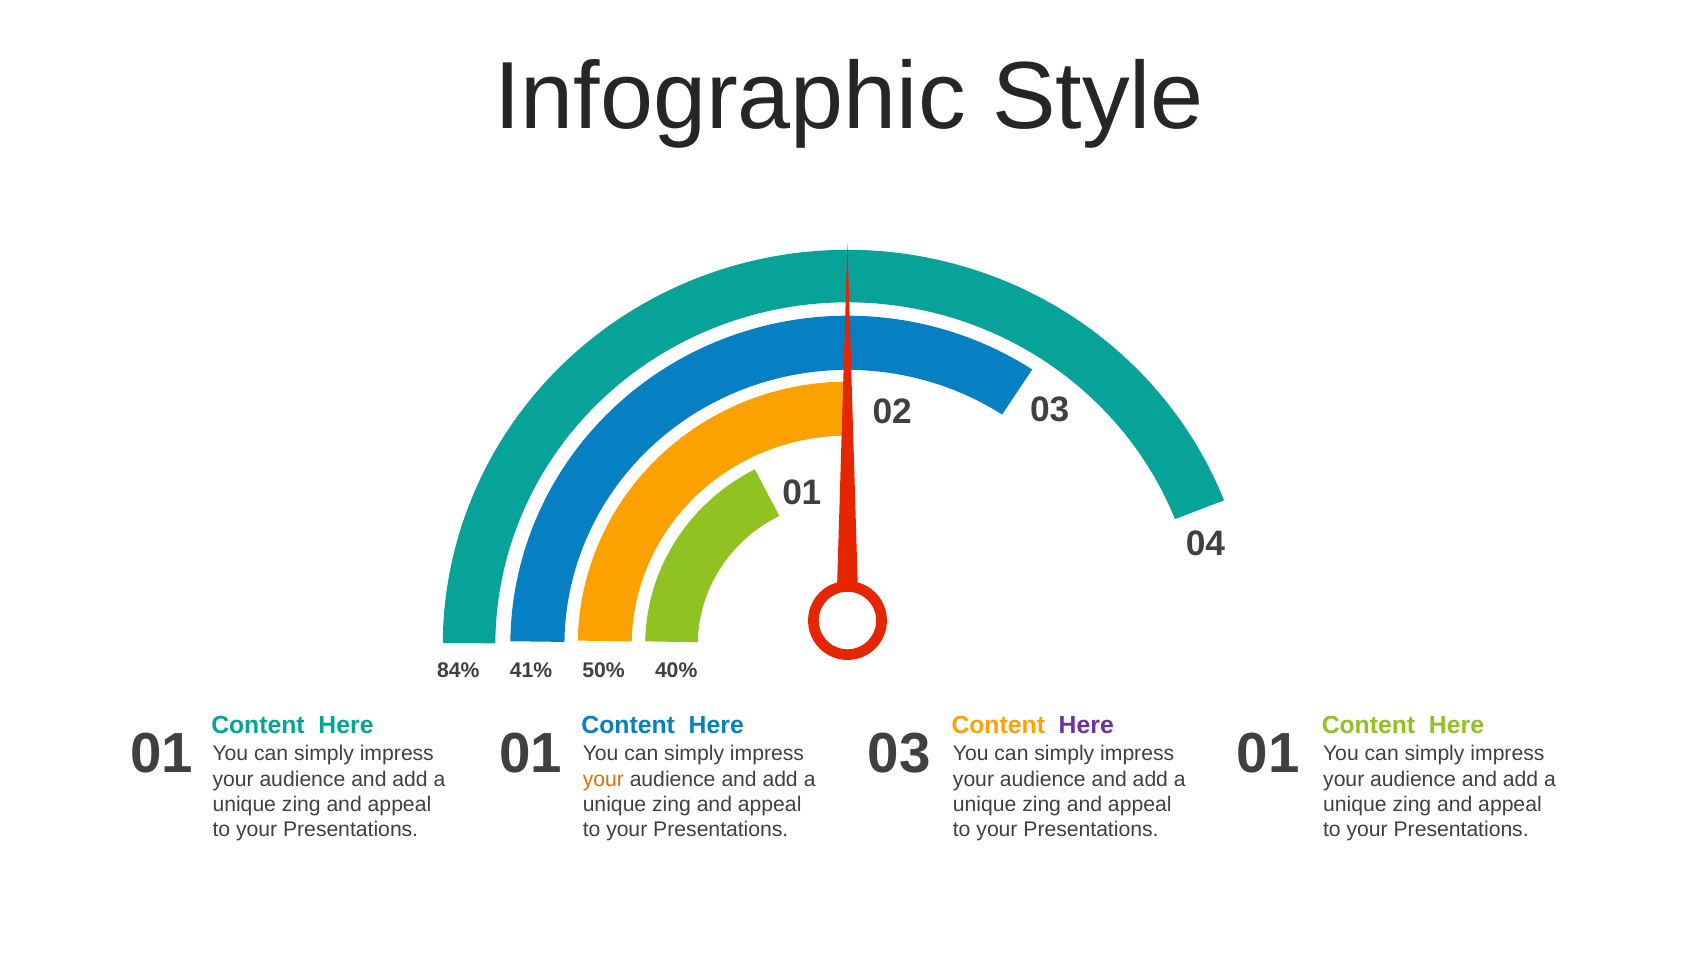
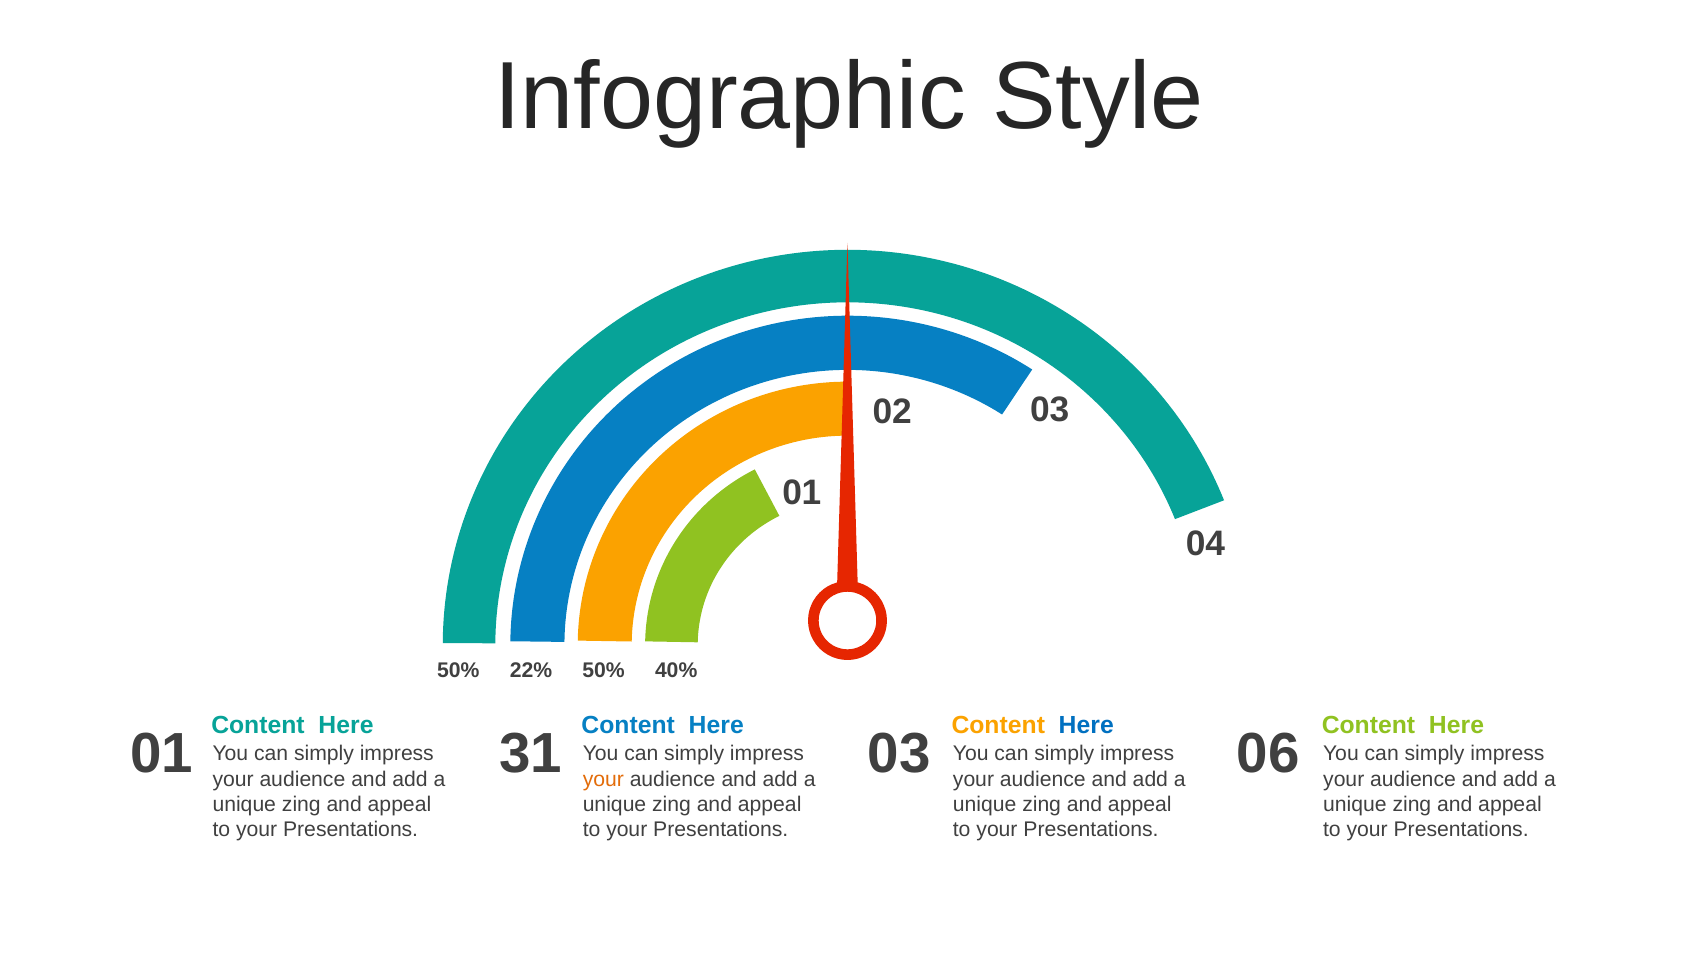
84% at (458, 670): 84% -> 50%
41%: 41% -> 22%
Here at (1086, 724) colour: purple -> blue
01 01: 01 -> 31
03 01: 01 -> 06
